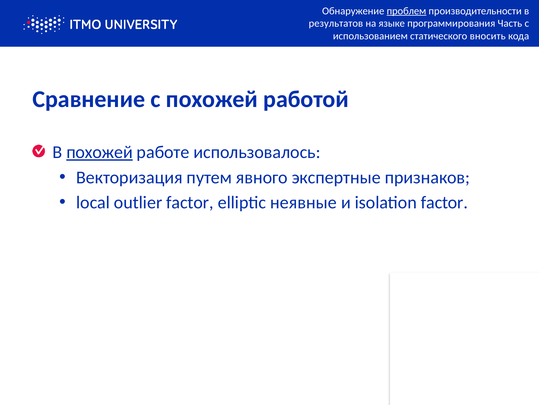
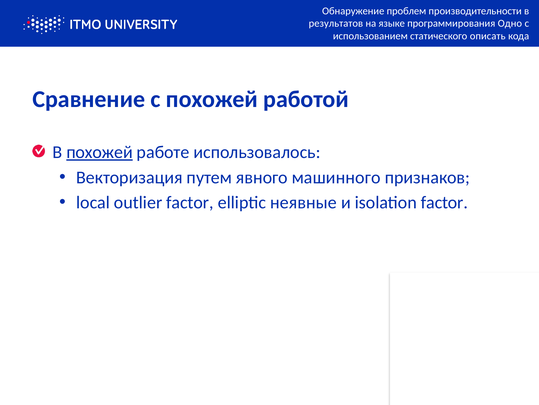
проблем underline: present -> none
Часть: Часть -> Одно
вносить: вносить -> описать
экспертные: экспертные -> машинного
